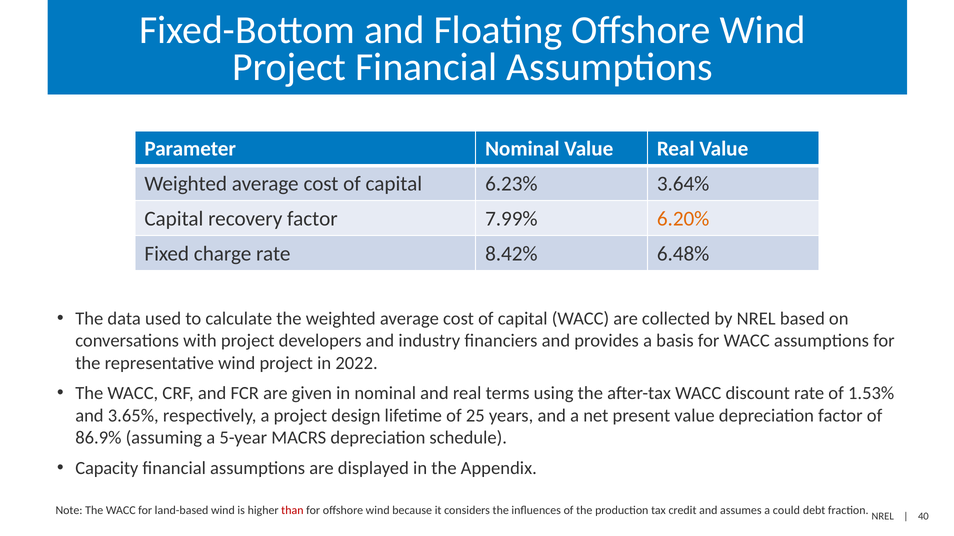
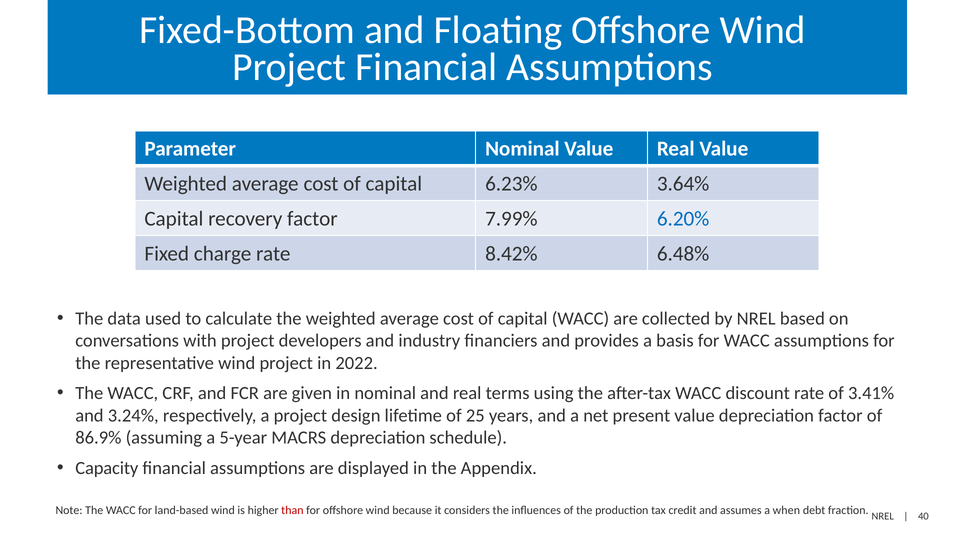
6.20% colour: orange -> blue
1.53%: 1.53% -> 3.41%
3.65%: 3.65% -> 3.24%
could: could -> when
